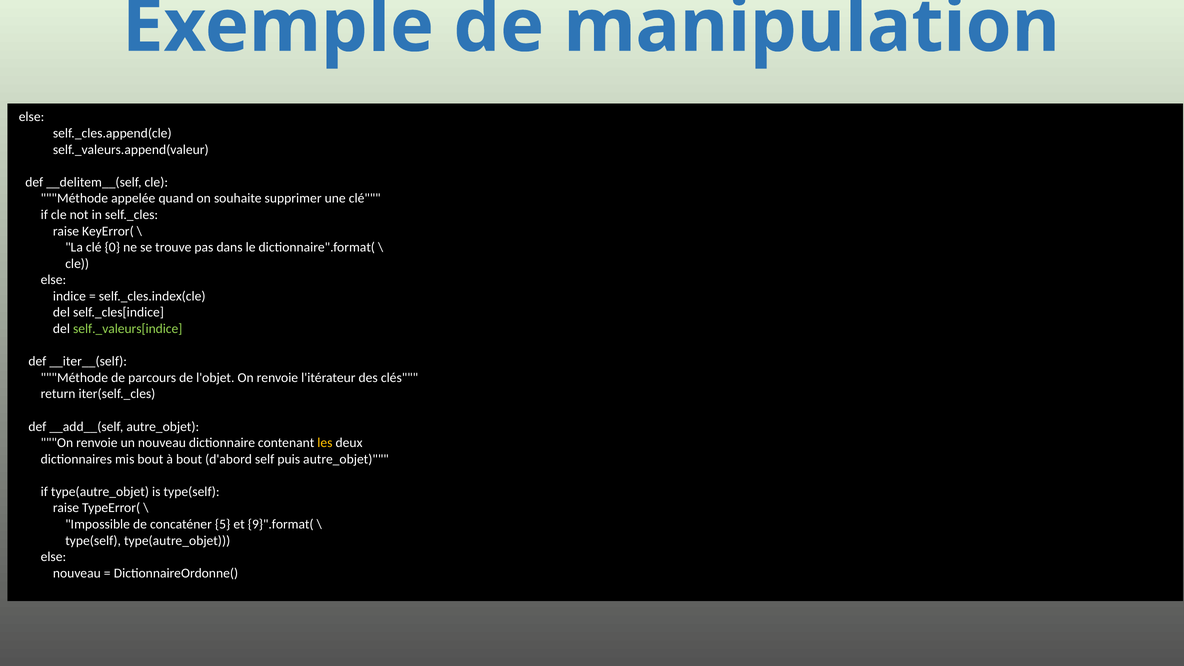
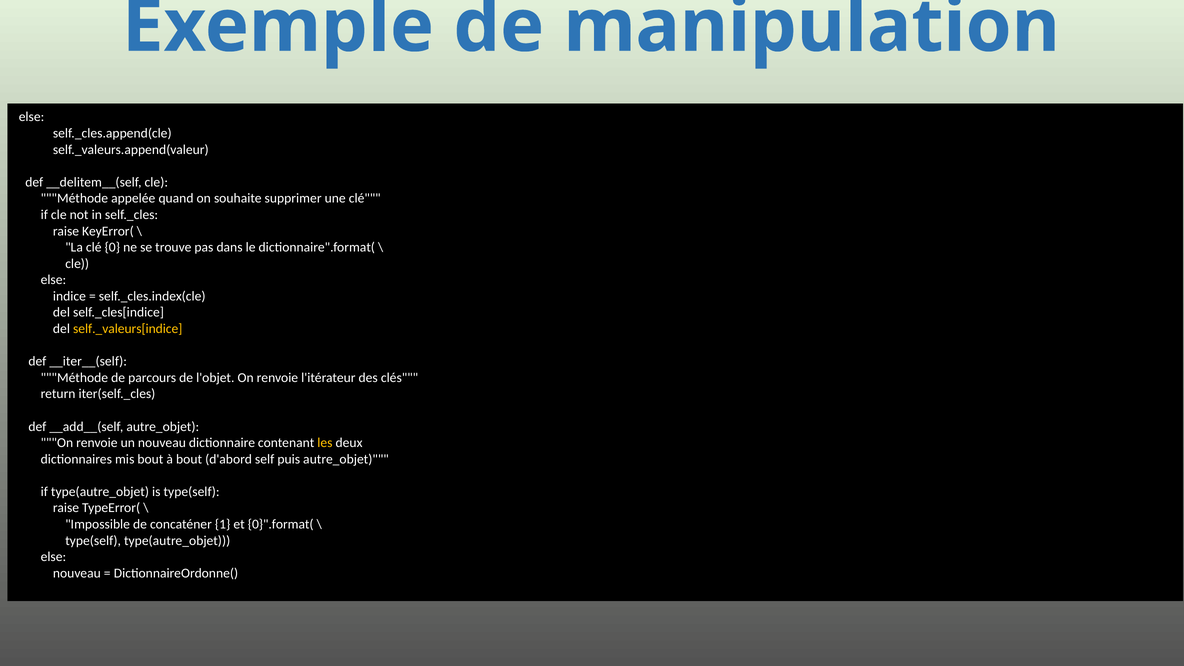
self._valeurs[indice colour: light green -> yellow
5: 5 -> 1
9}".format(: 9}".format( -> 0}".format(
